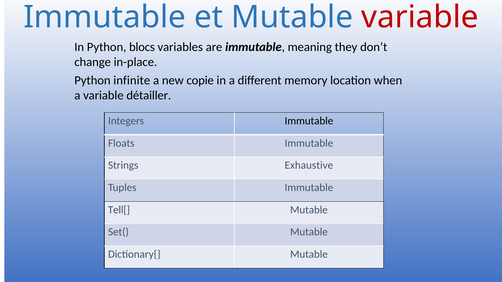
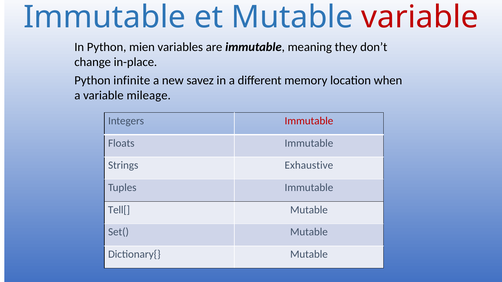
blocs: blocs -> mien
copie: copie -> savez
détailler: détailler -> mileage
Immutable at (309, 121) colour: black -> red
